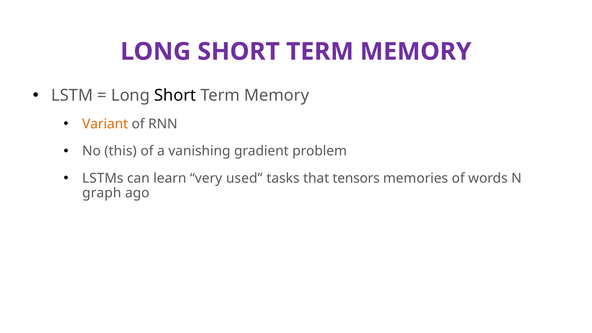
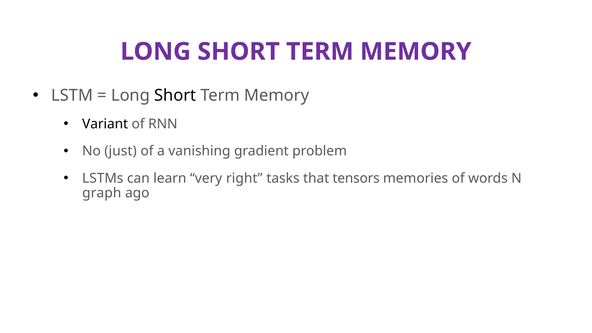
Variant colour: orange -> black
this: this -> just
used: used -> right
